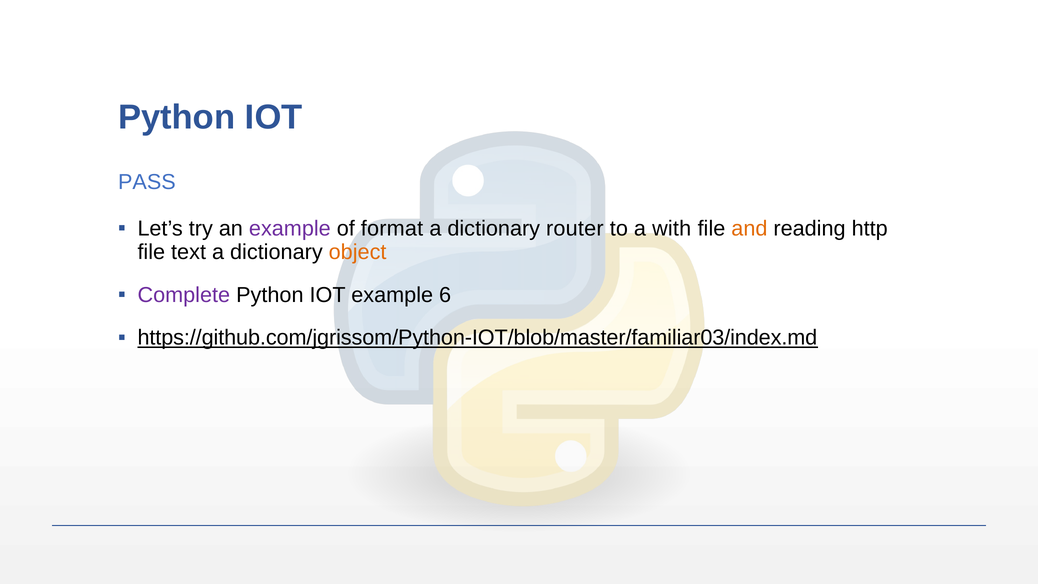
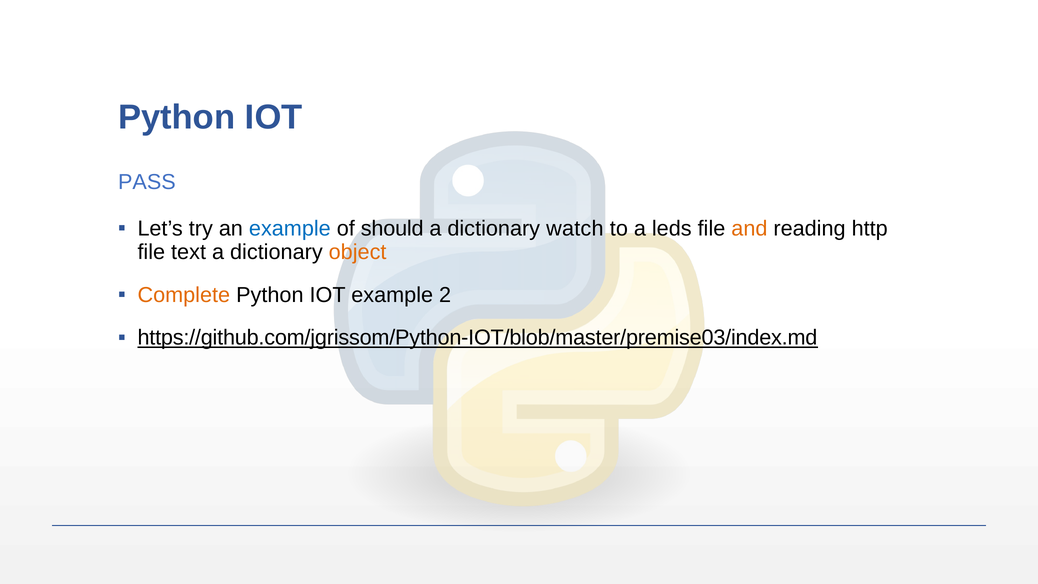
example at (290, 229) colour: purple -> blue
format: format -> should
router: router -> watch
with: with -> leds
Complete colour: purple -> orange
6: 6 -> 2
https://github.com/jgrissom/Python-IOT/blob/master/familiar03/index.md: https://github.com/jgrissom/Python-IOT/blob/master/familiar03/index.md -> https://github.com/jgrissom/Python-IOT/blob/master/premise03/index.md
